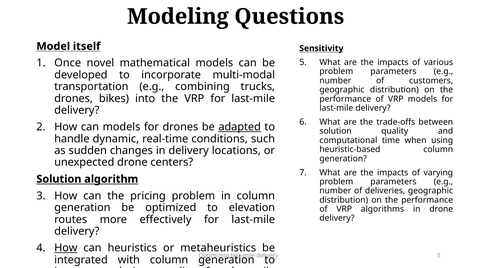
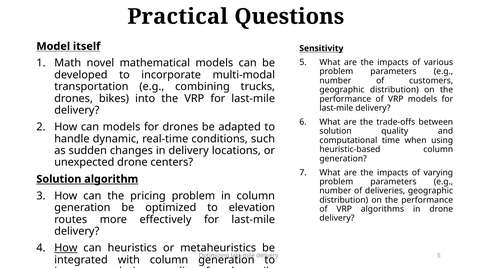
Modeling: Modeling -> Practical
Once: Once -> Math
adapted underline: present -> none
